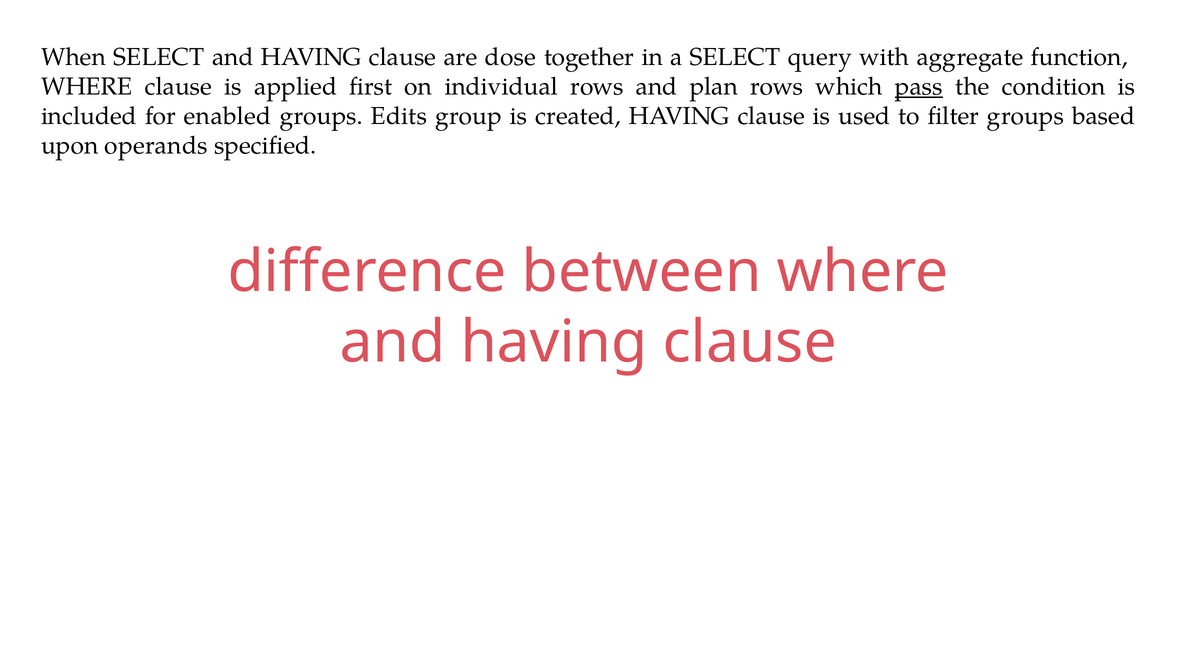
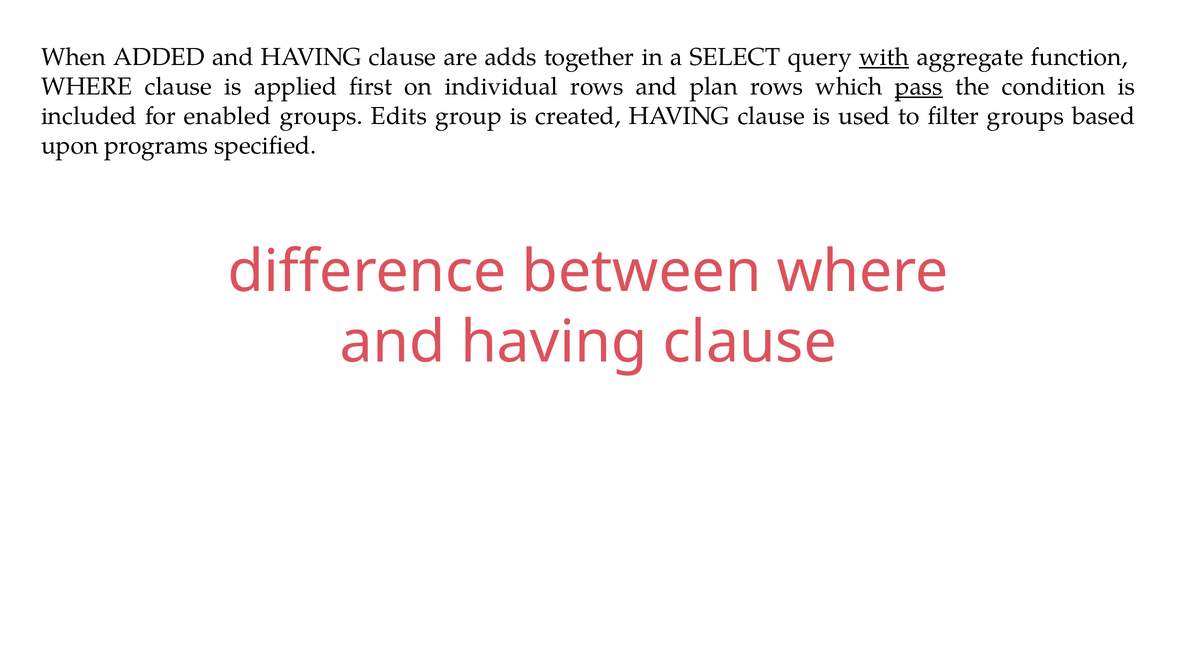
When SELECT: SELECT -> ADDED
dose: dose -> adds
with underline: none -> present
operands: operands -> programs
